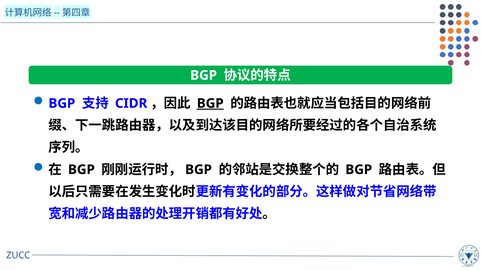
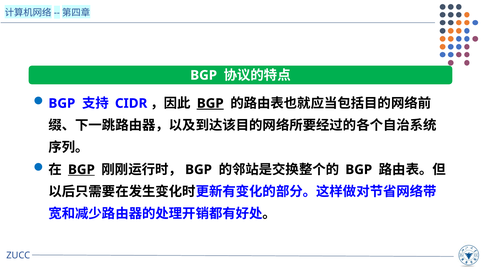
BGP at (81, 169) underline: none -> present
